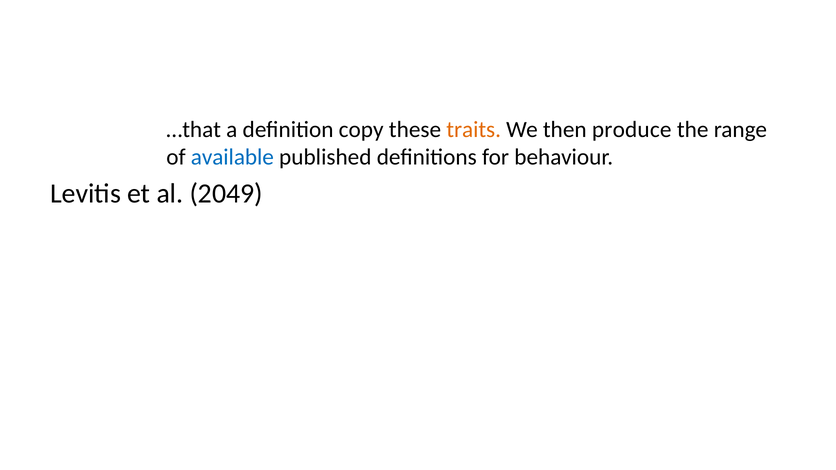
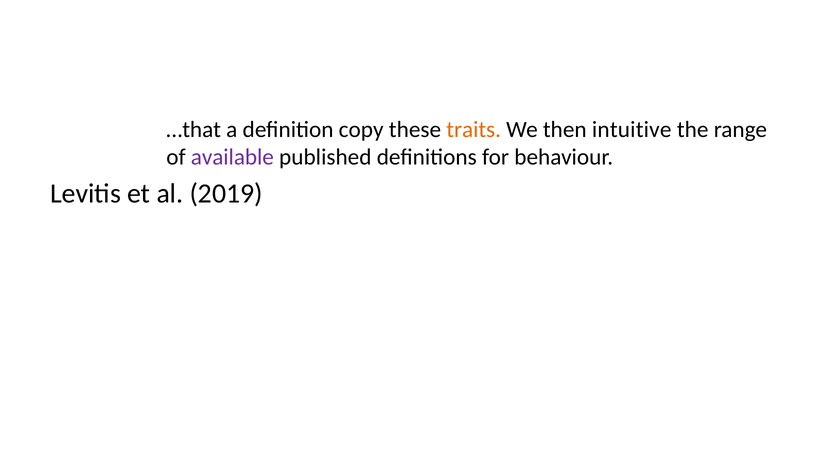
produce: produce -> intuitive
available colour: blue -> purple
2049: 2049 -> 2019
